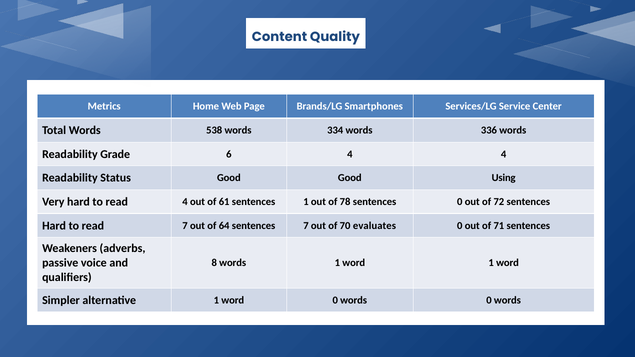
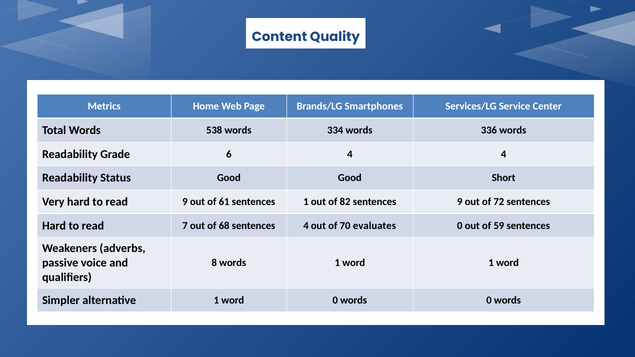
Using: Using -> Short
read 4: 4 -> 9
78: 78 -> 82
sentences 0: 0 -> 9
64: 64 -> 68
sentences 7: 7 -> 4
71: 71 -> 59
